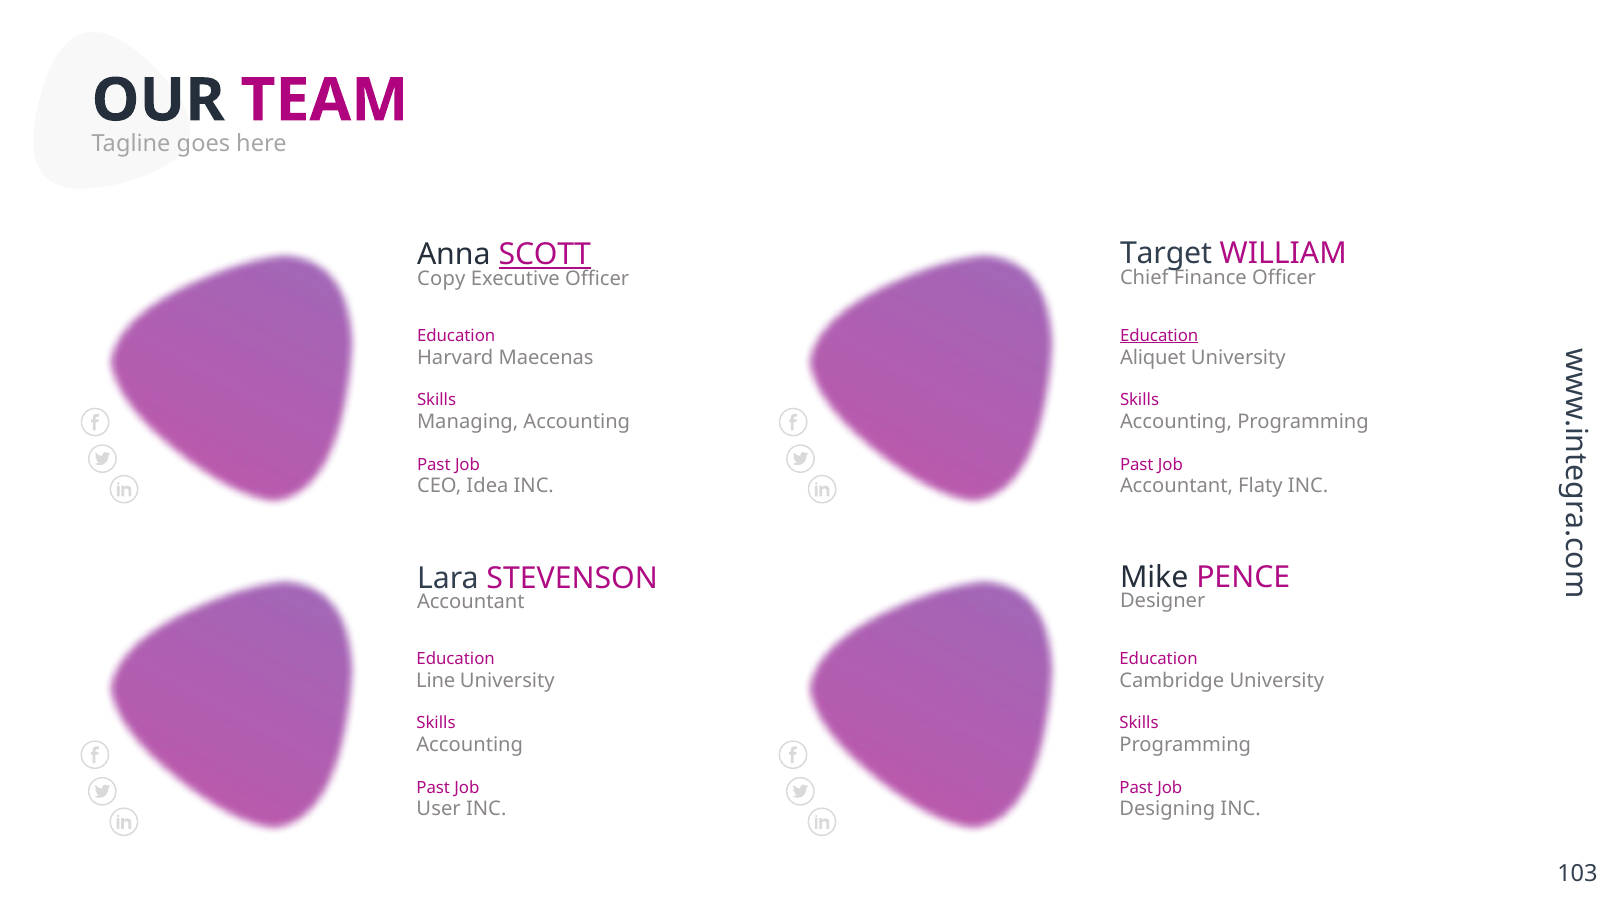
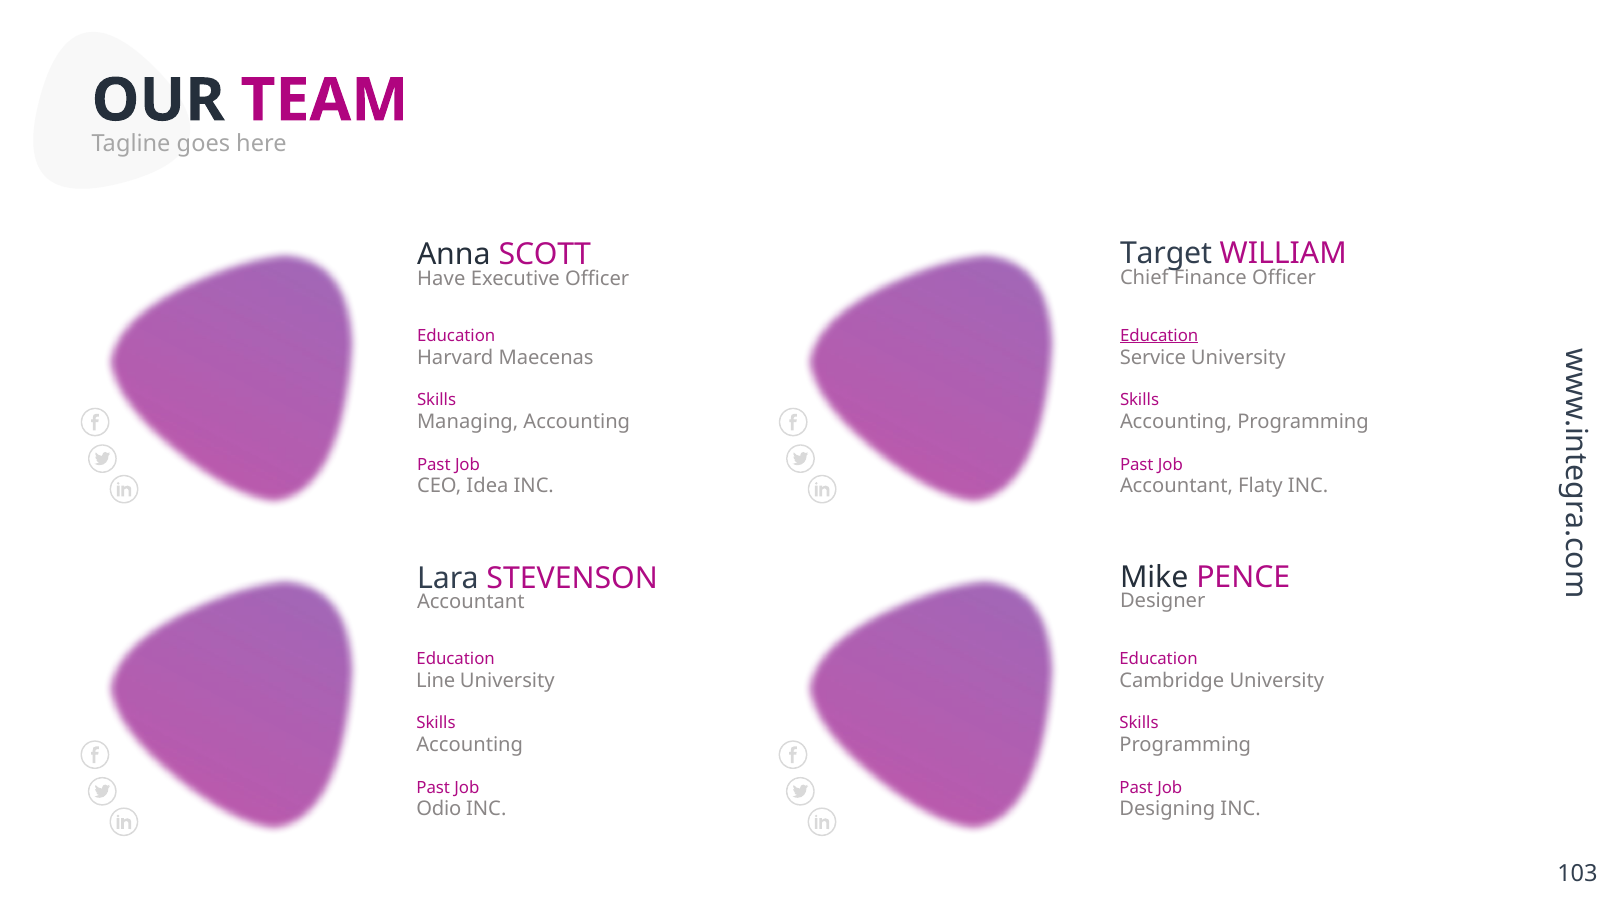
SCOTT underline: present -> none
Copy: Copy -> Have
Aliquet: Aliquet -> Service
User: User -> Odio
